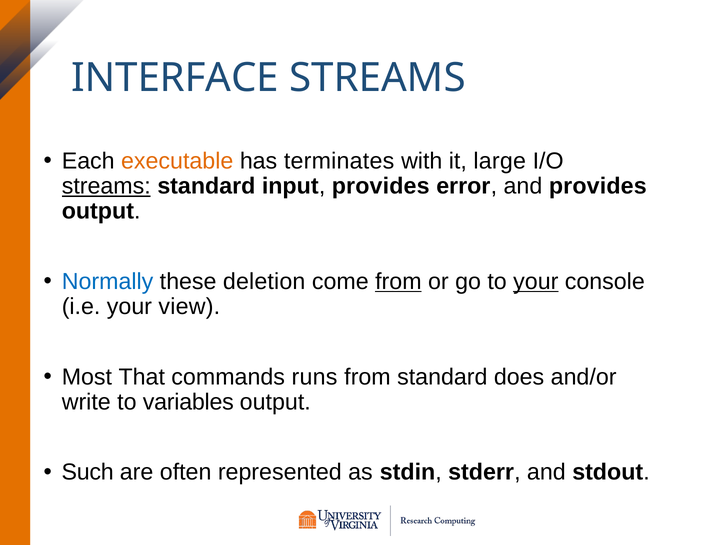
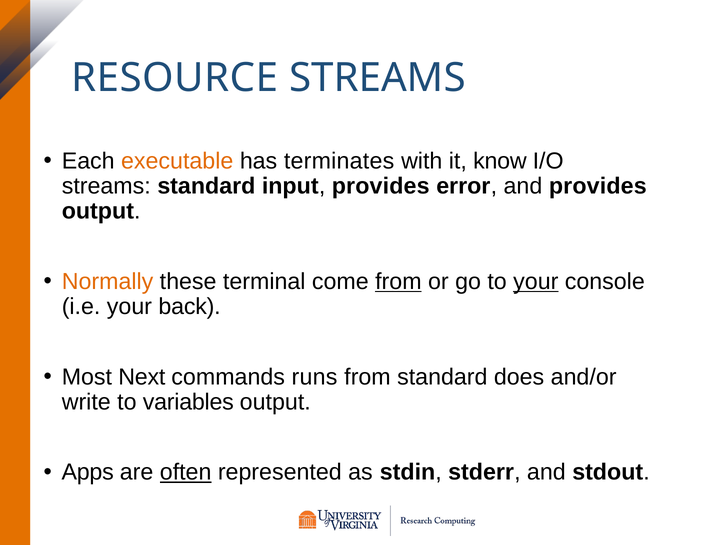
INTERFACE: INTERFACE -> RESOURCE
large: large -> know
streams at (106, 186) underline: present -> none
Normally colour: blue -> orange
deletion: deletion -> terminal
view: view -> back
That: That -> Next
Such: Such -> Apps
often underline: none -> present
